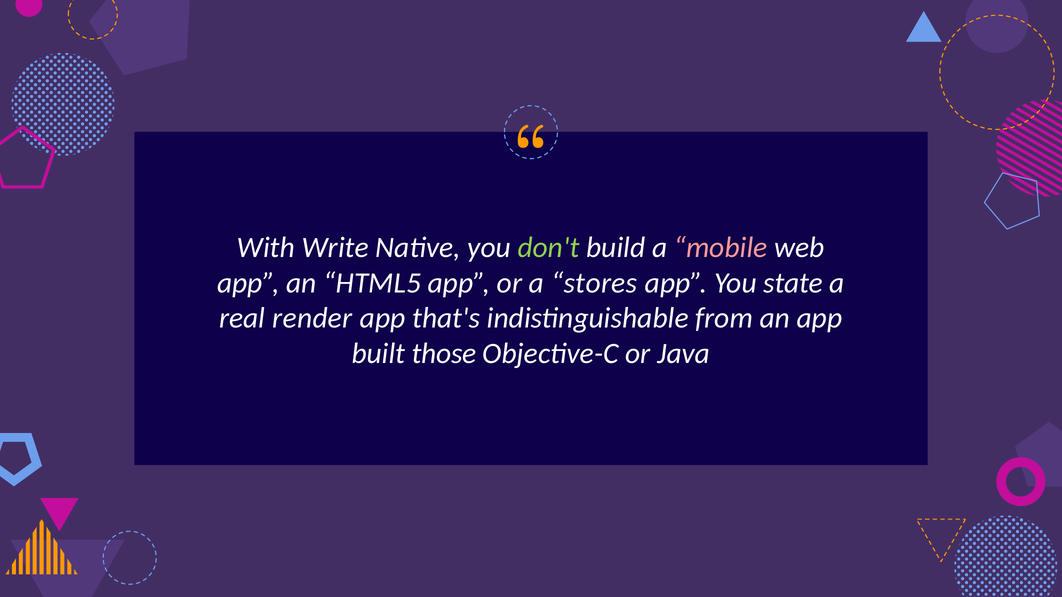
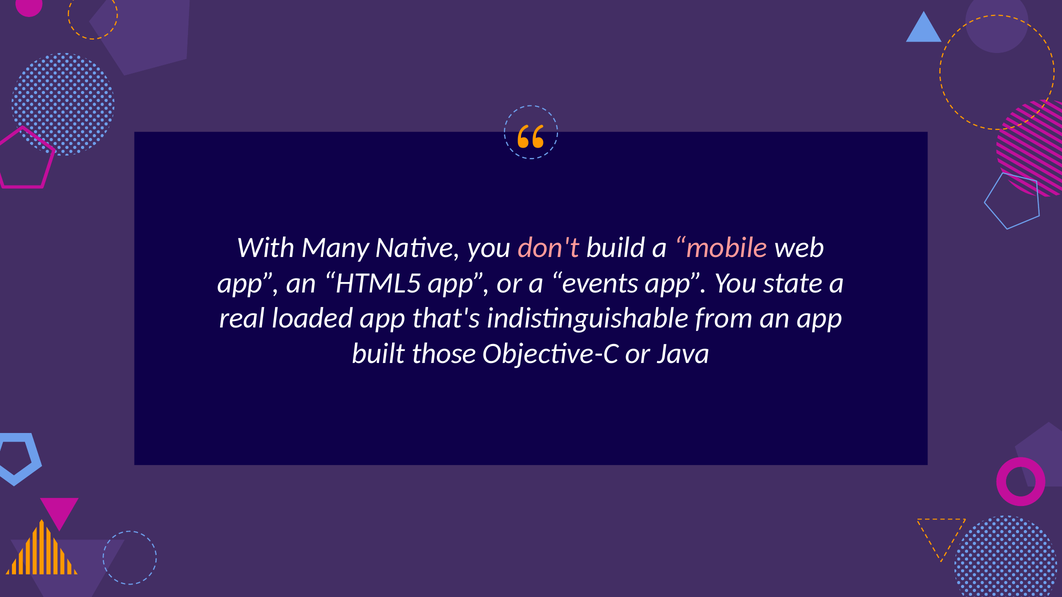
Write: Write -> Many
don't colour: light green -> pink
stores: stores -> events
render: render -> loaded
